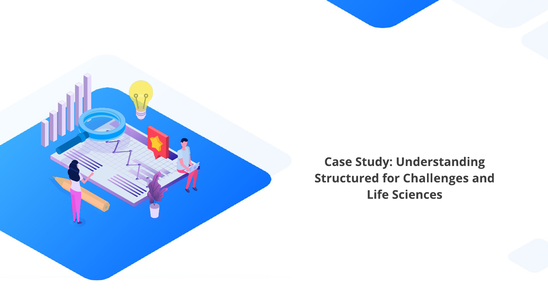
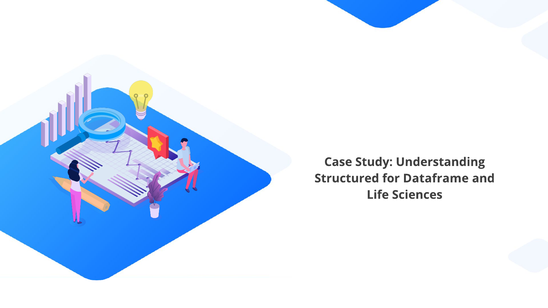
Challenges: Challenges -> Dataframe
